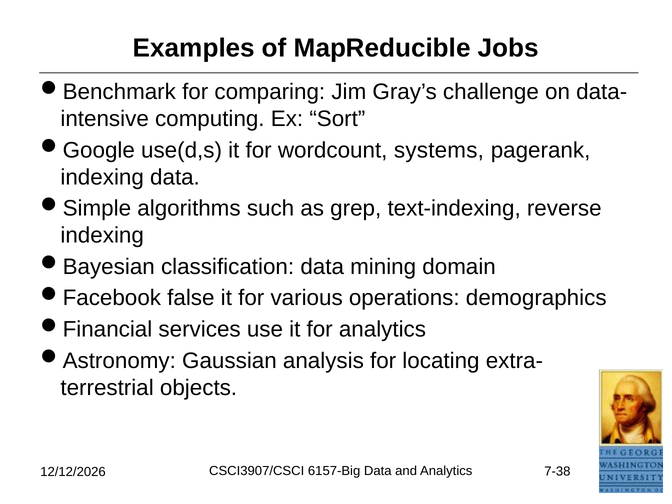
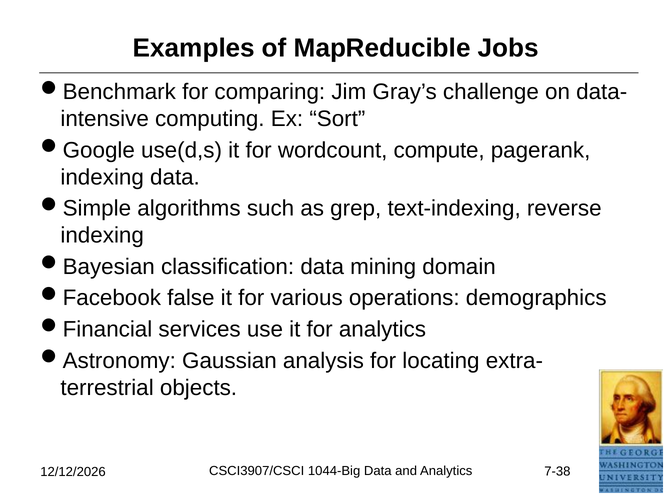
systems: systems -> compute
6157-Big: 6157-Big -> 1044-Big
